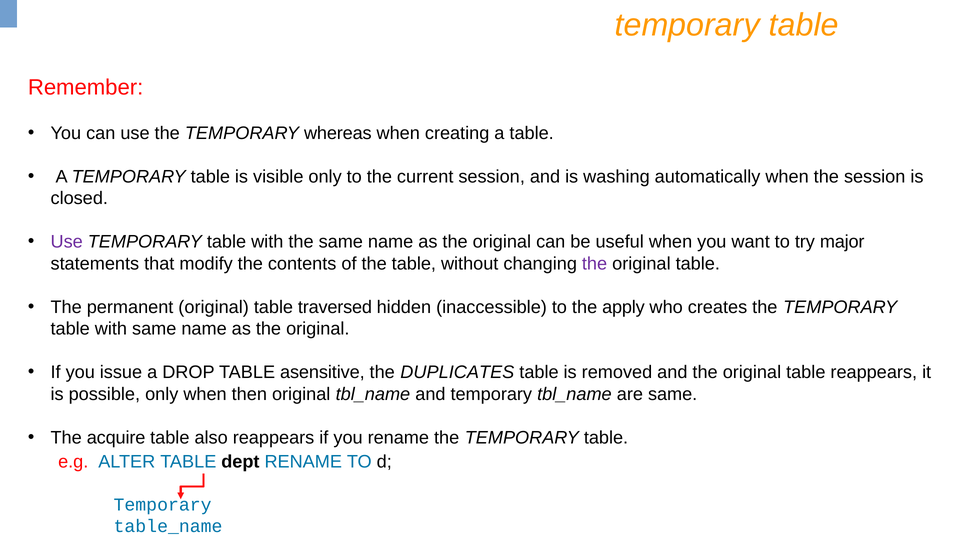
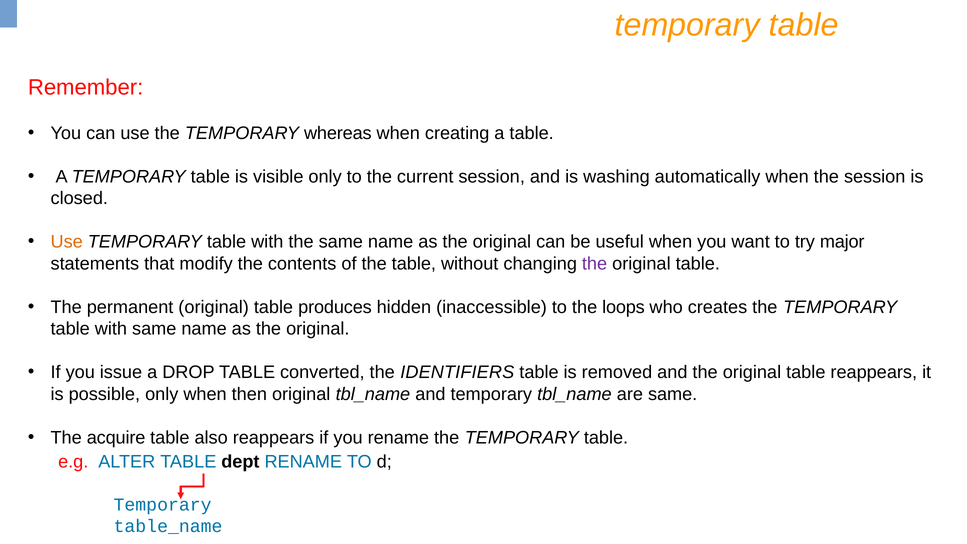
Use at (67, 242) colour: purple -> orange
traversed: traversed -> produces
apply: apply -> loops
asensitive: asensitive -> converted
DUPLICATES: DUPLICATES -> IDENTIFIERS
